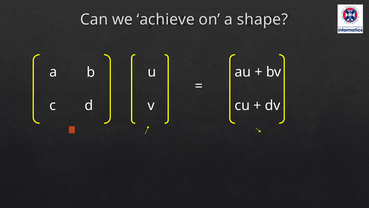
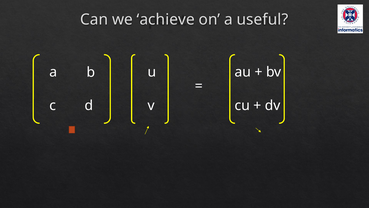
shape: shape -> useful
